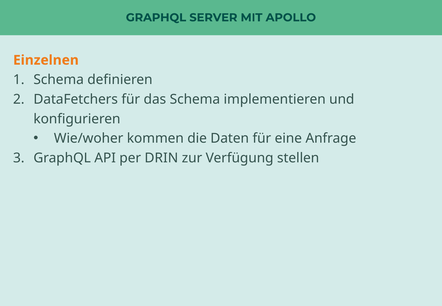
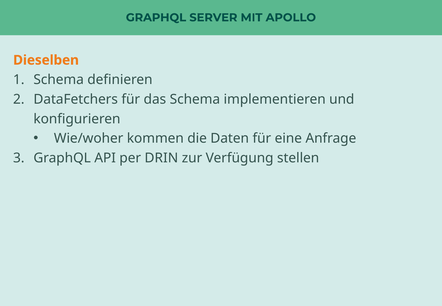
Einzelnen: Einzelnen -> Dieselben
